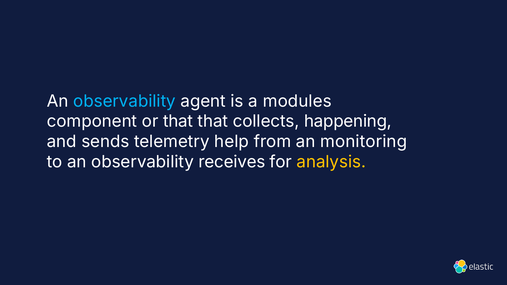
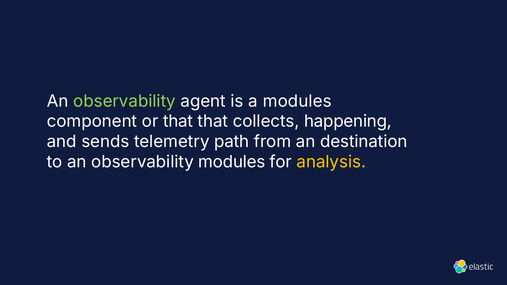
observability at (125, 101) colour: light blue -> light green
help: help -> path
monitoring: monitoring -> destination
observability receives: receives -> modules
